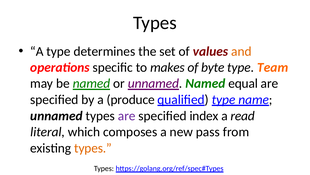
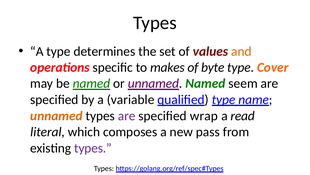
Team: Team -> Cover
equal: equal -> seem
produce: produce -> variable
unnamed at (56, 116) colour: black -> orange
index: index -> wrap
types at (93, 148) colour: orange -> purple
